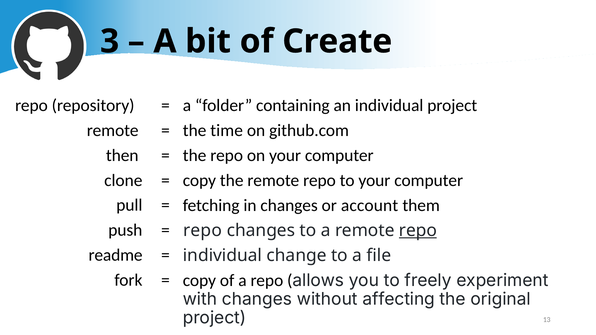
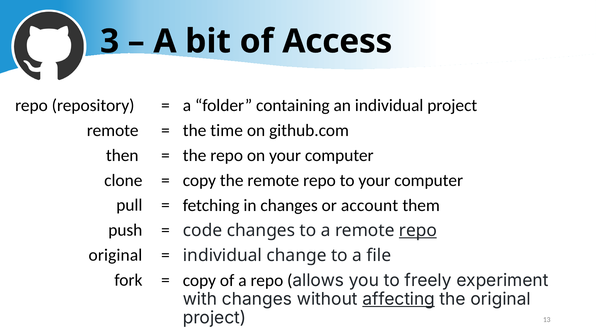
Create: Create -> Access
repo at (203, 231): repo -> code
readme at (116, 255): readme -> original
affecting underline: none -> present
